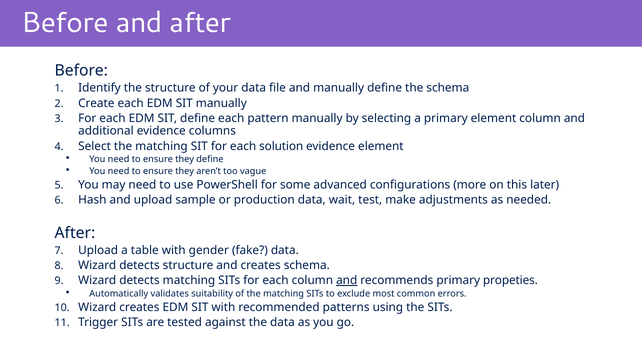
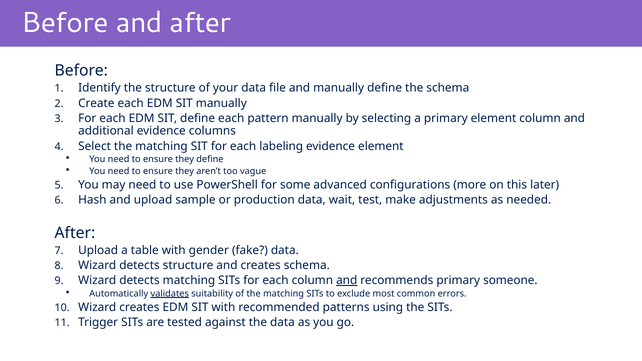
solution: solution -> labeling
propeties: propeties -> someone
validates underline: none -> present
